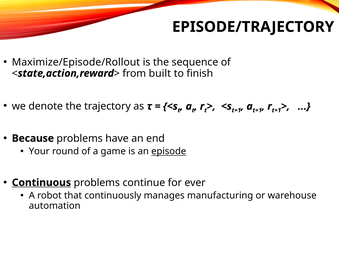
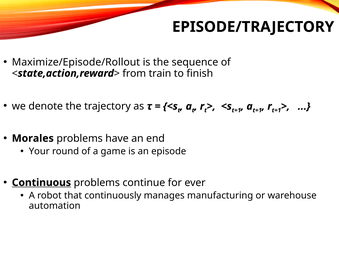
built: built -> train
Because: Because -> Morales
episode underline: present -> none
